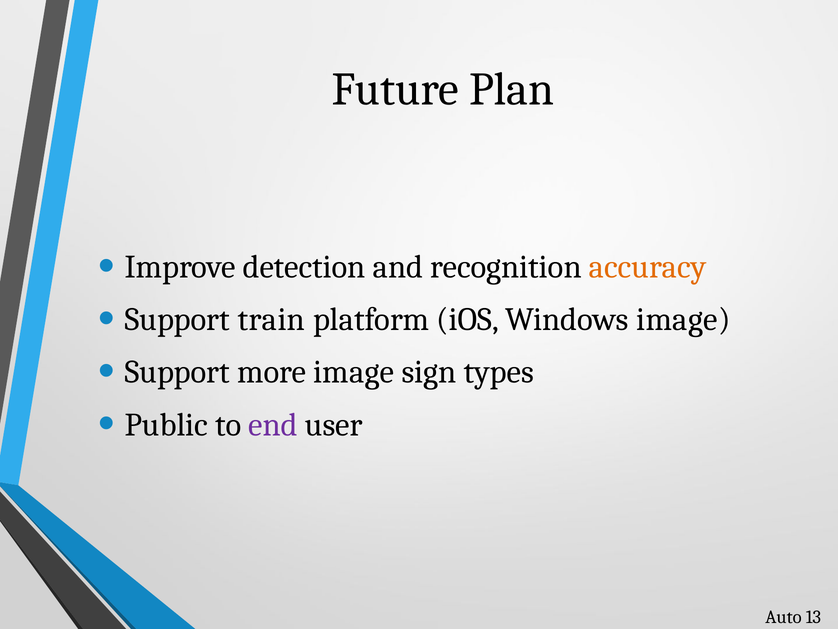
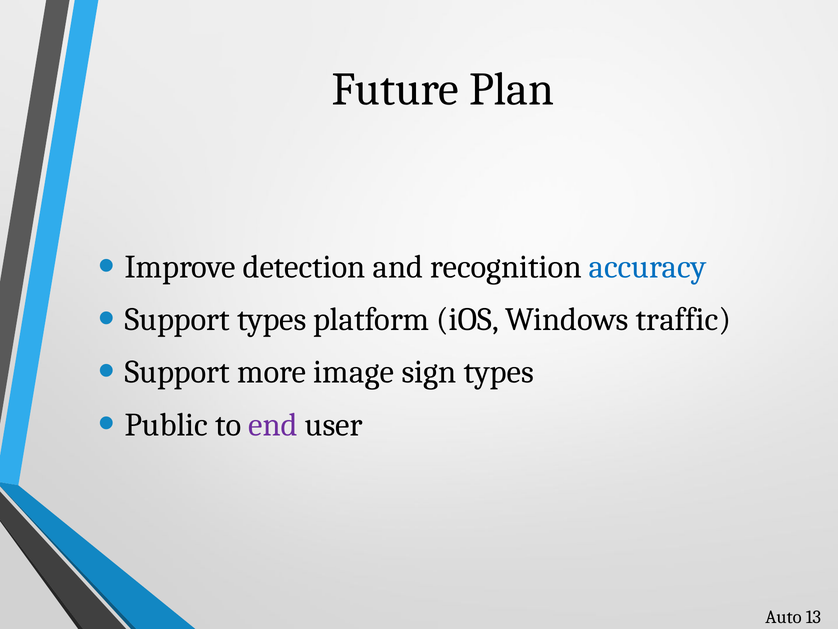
accuracy colour: orange -> blue
Support train: train -> types
Windows image: image -> traffic
